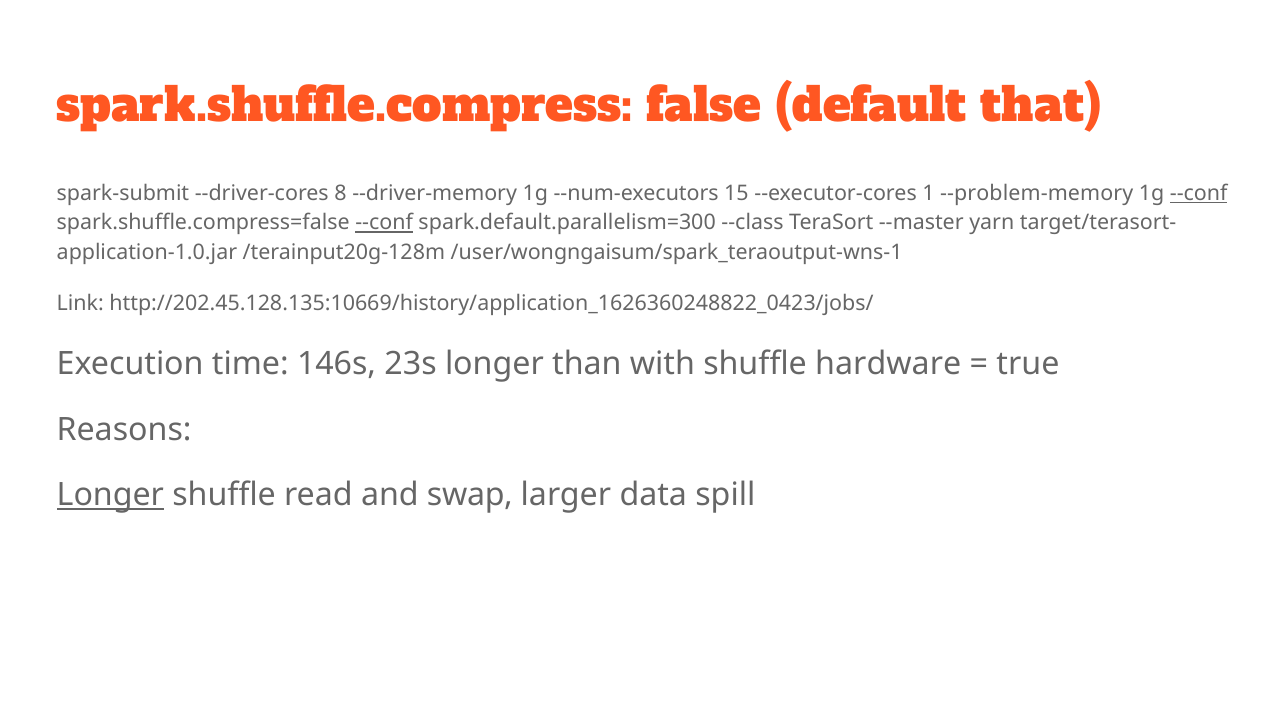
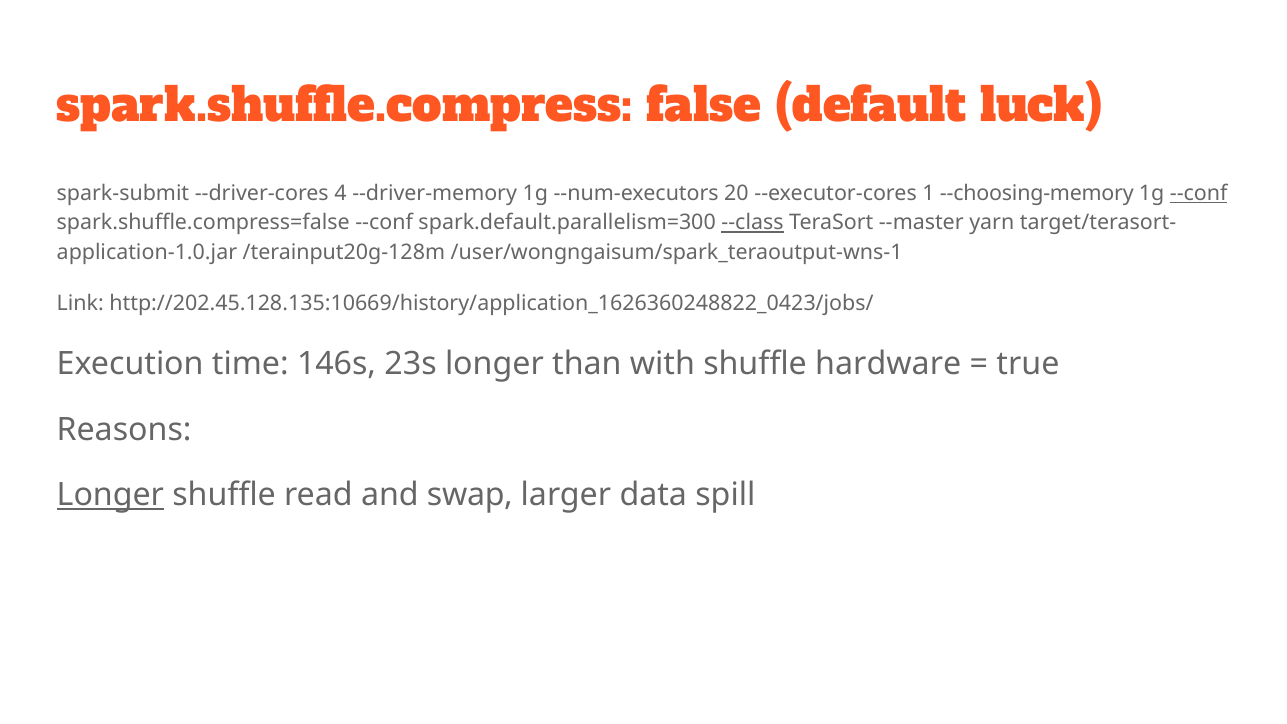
that: that -> luck
8: 8 -> 4
15: 15 -> 20
--problem-memory: --problem-memory -> --choosing-memory
--conf at (384, 223) underline: present -> none
--class underline: none -> present
